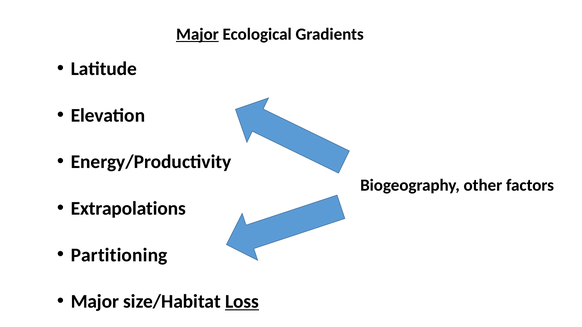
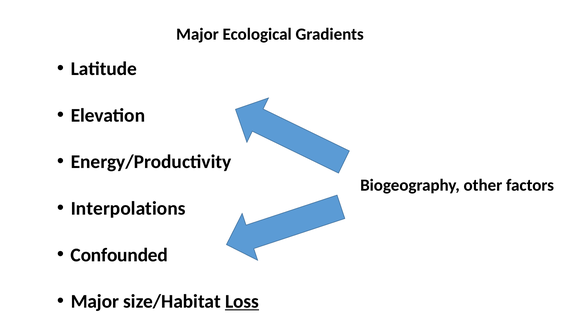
Major at (197, 34) underline: present -> none
Extrapolations: Extrapolations -> Interpolations
Partitioning: Partitioning -> Confounded
